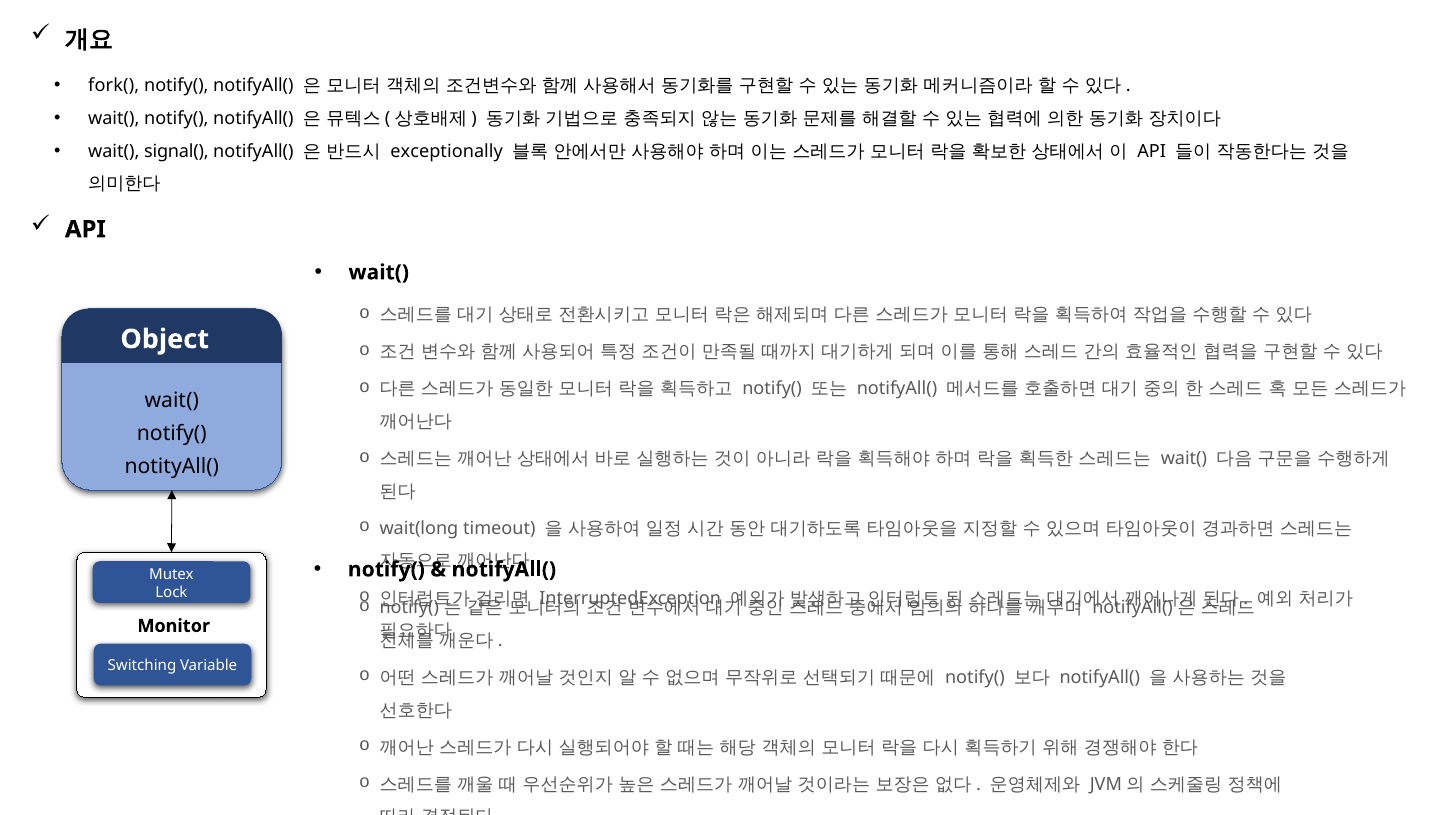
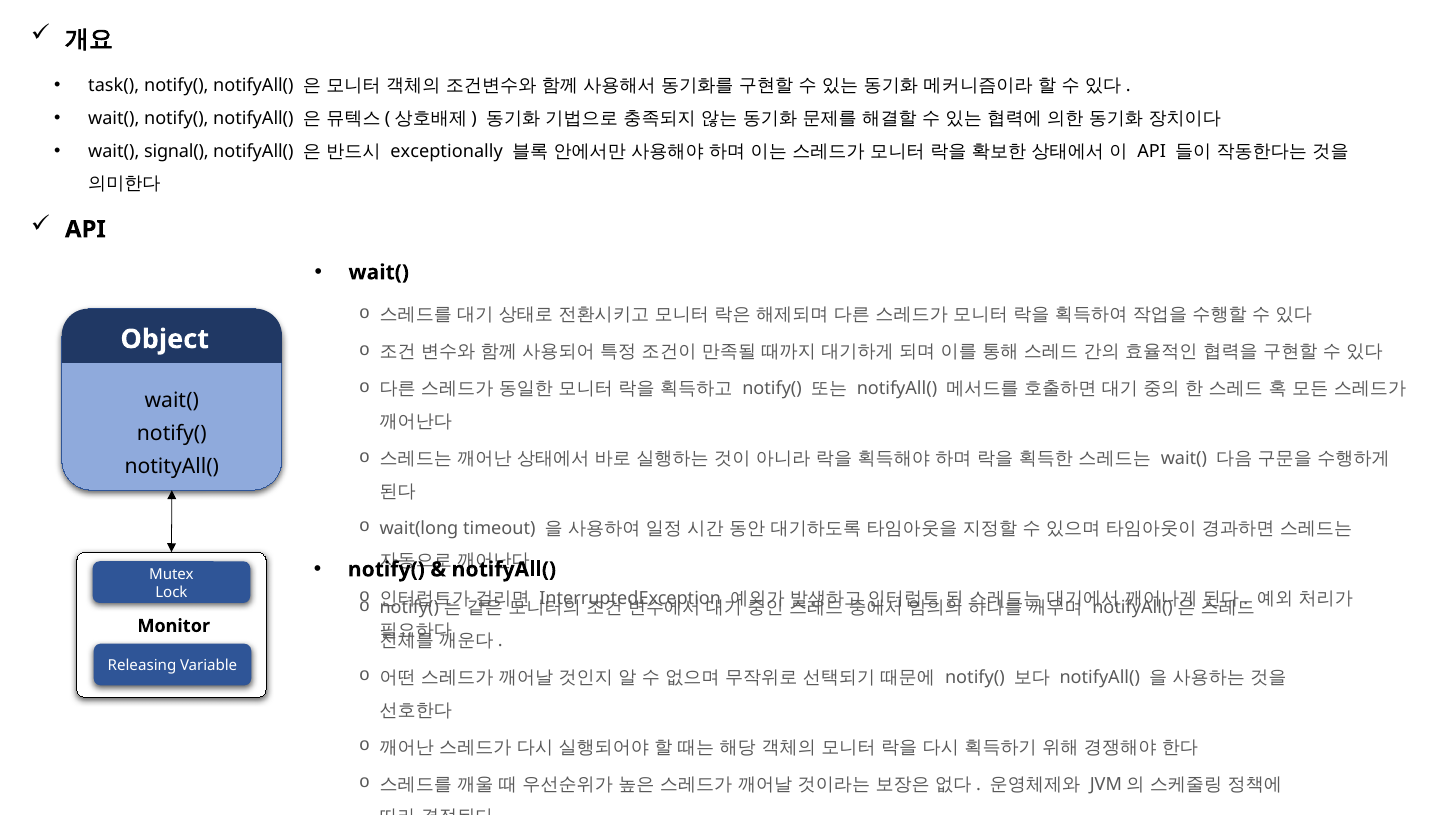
fork(: fork( -> task(
Switching: Switching -> Releasing
